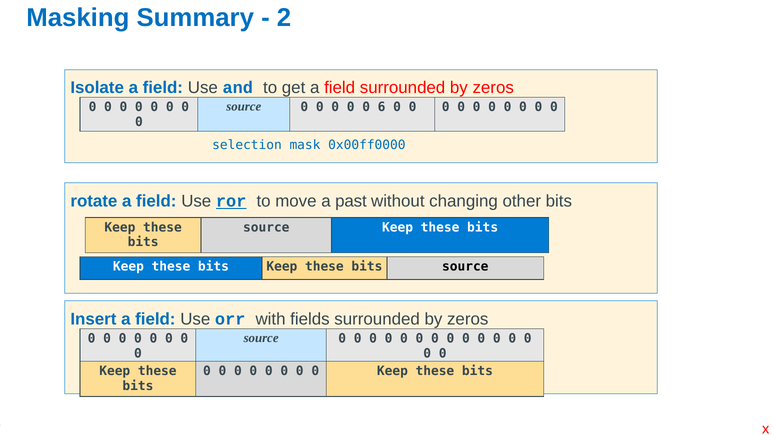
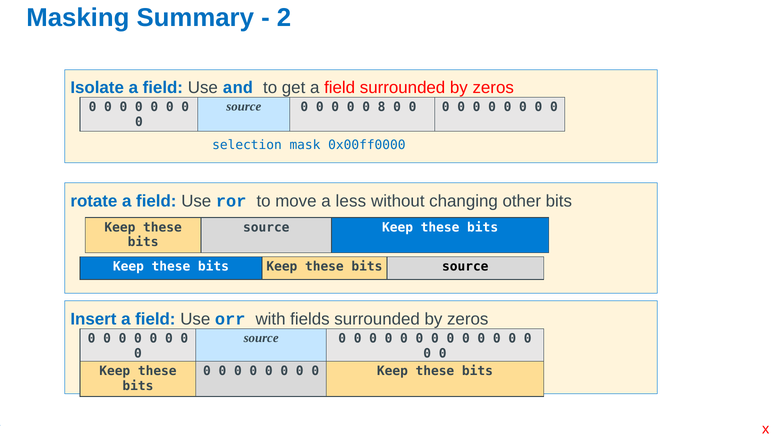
6: 6 -> 8
ror underline: present -> none
past: past -> less
